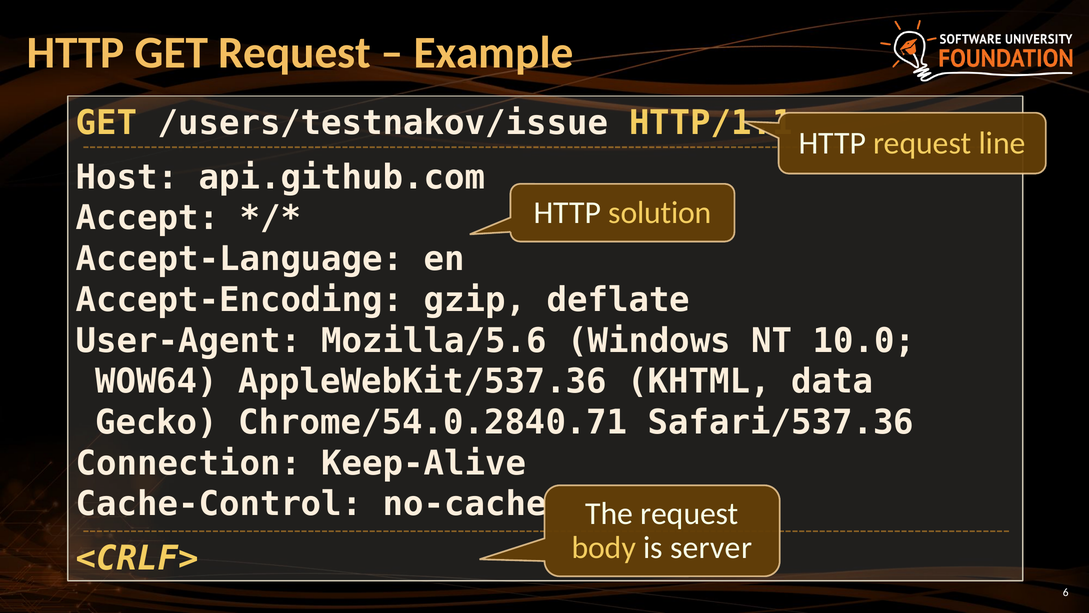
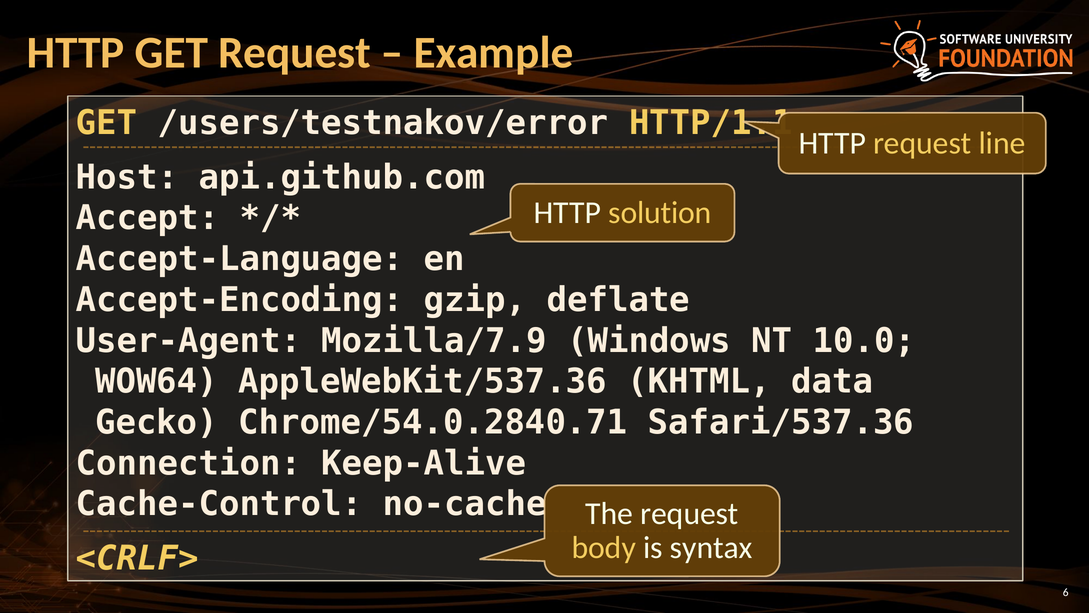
/users/testnakov/issue: /users/testnakov/issue -> /users/testnakov/error
Mozilla/5.6: Mozilla/5.6 -> Mozilla/7.9
server: server -> syntax
